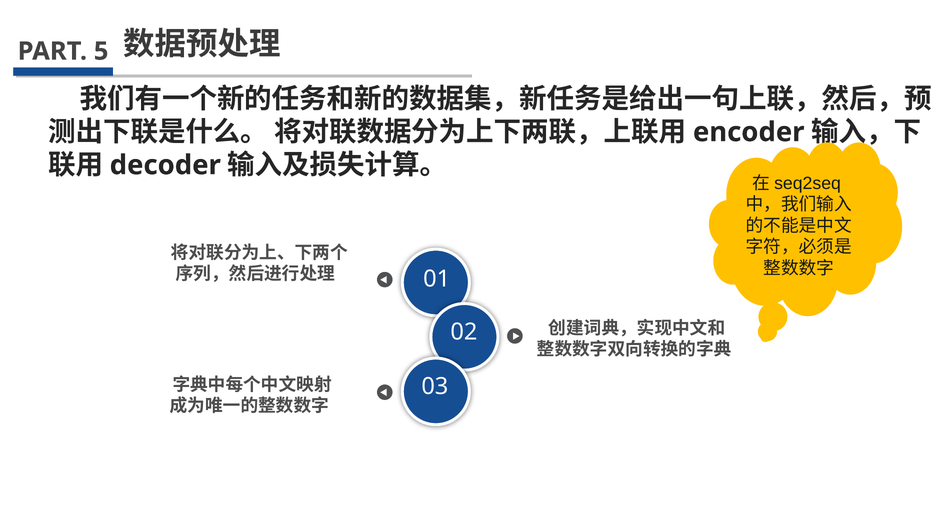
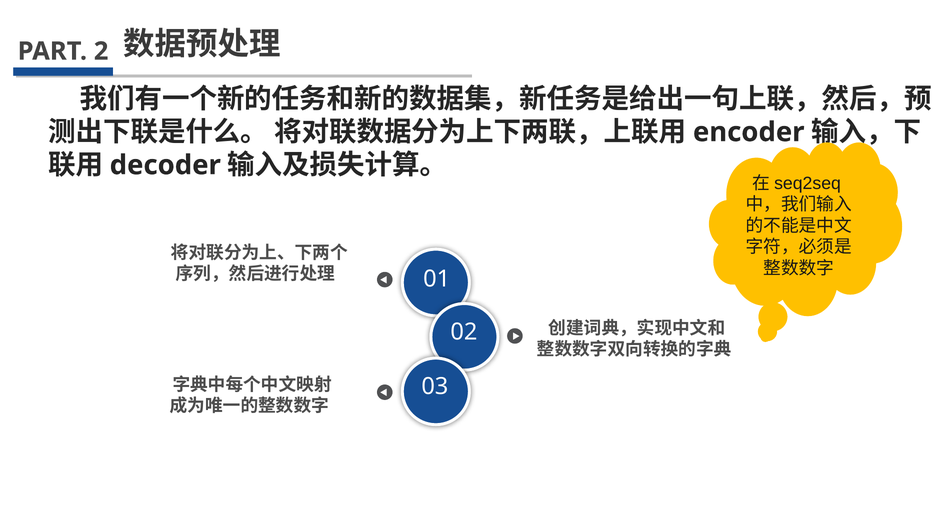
5: 5 -> 2
